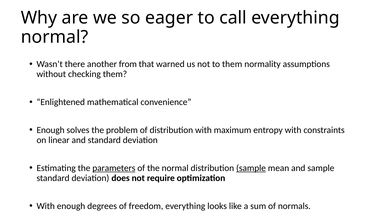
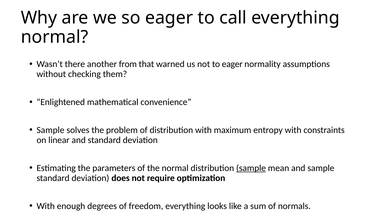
to them: them -> eager
Enough at (51, 130): Enough -> Sample
parameters underline: present -> none
